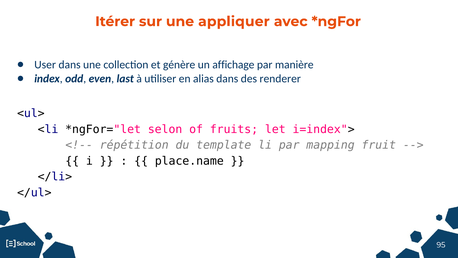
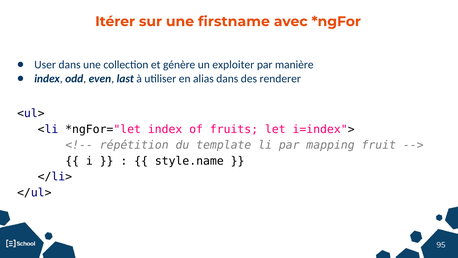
appliquer: appliquer -> firstname
affichage: affichage -> exploiter
selon at (165, 129): selon -> index
place.name: place.name -> style.name
